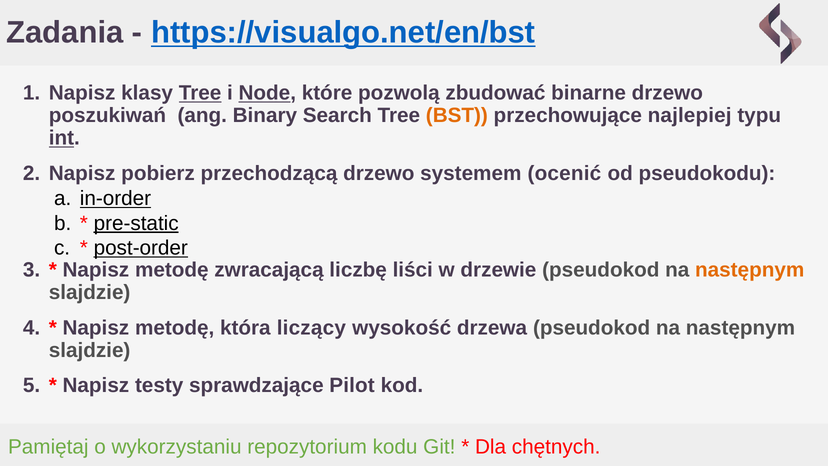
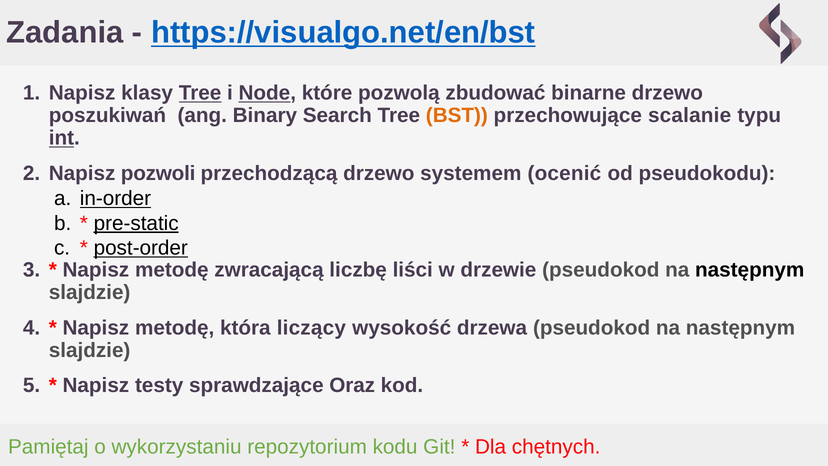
najlepiej: najlepiej -> scalanie
pobierz: pobierz -> pozwoli
następnym at (750, 270) colour: orange -> black
Pilot: Pilot -> Oraz
